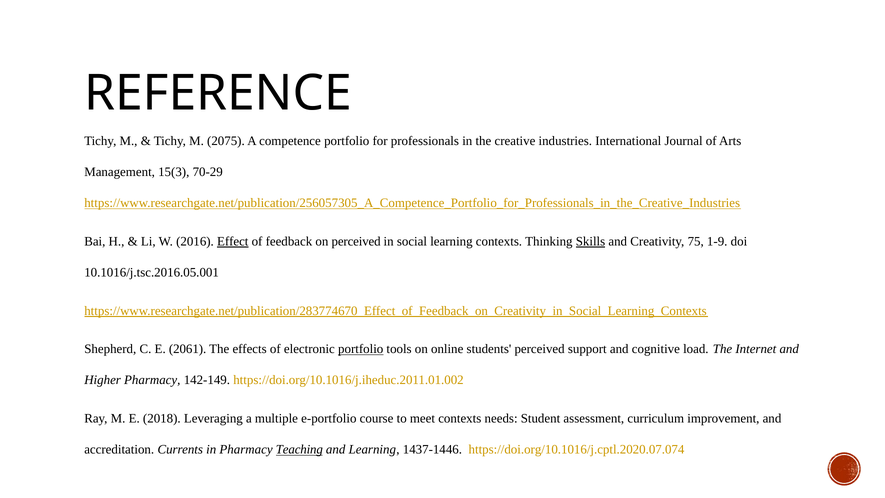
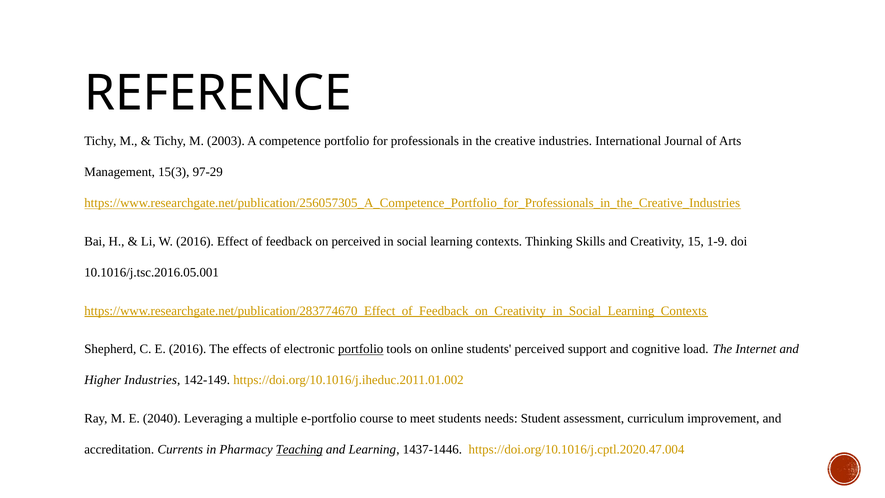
2075: 2075 -> 2003
70-29: 70-29 -> 97-29
Effect underline: present -> none
Skills underline: present -> none
75: 75 -> 15
E 2061: 2061 -> 2016
Higher Pharmacy: Pharmacy -> Industries
2018: 2018 -> 2040
meet contexts: contexts -> students
https://doi.org/10.1016/j.cptl.2020.07.074: https://doi.org/10.1016/j.cptl.2020.07.074 -> https://doi.org/10.1016/j.cptl.2020.47.004
